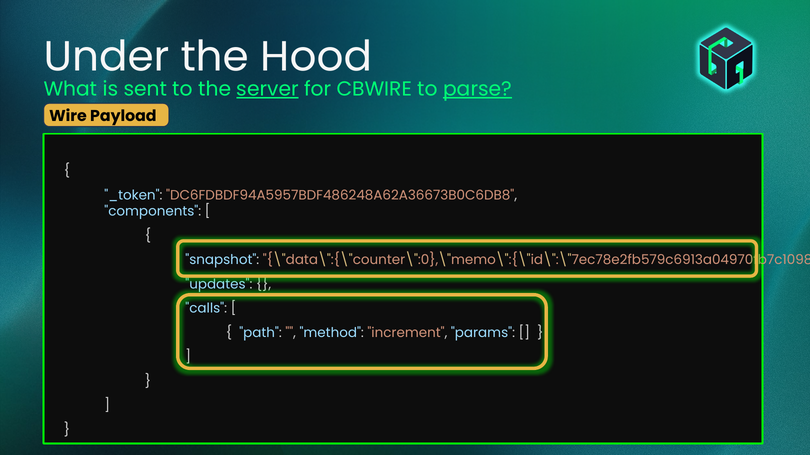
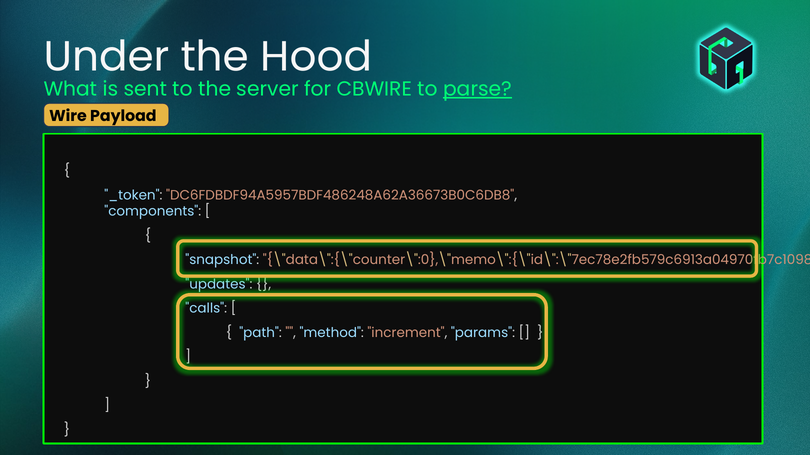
server underline: present -> none
